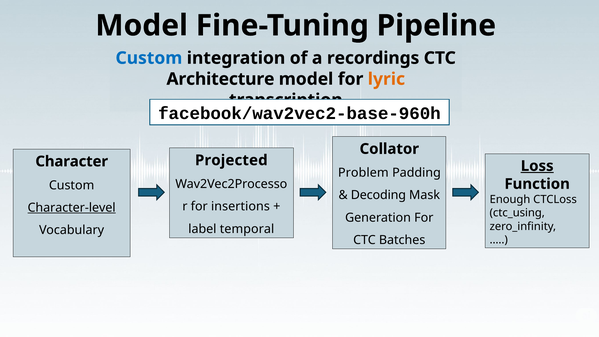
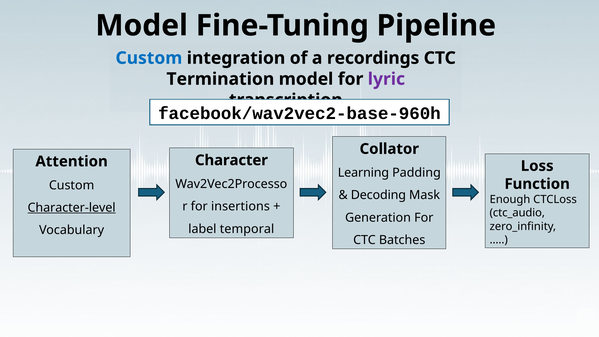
Architecture: Architecture -> Termination
lyric colour: orange -> purple
Projected: Projected -> Character
Character: Character -> Attention
Loss underline: present -> none
Problem: Problem -> Learning
ctc_using: ctc_using -> ctc_audio
